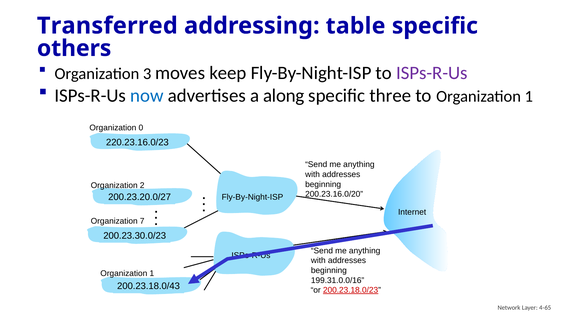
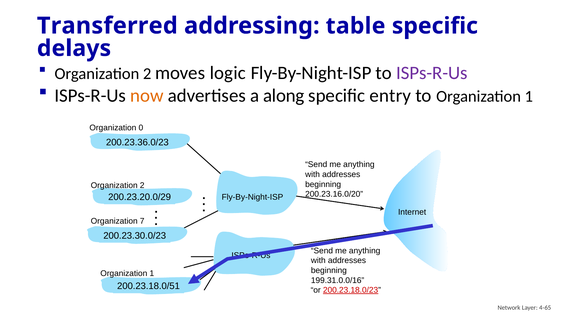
others: others -> delays
3 at (147, 74): 3 -> 2
keep: keep -> logic
now colour: blue -> orange
three: three -> entry
220.23.16.0/23: 220.23.16.0/23 -> 200.23.36.0/23
200.23.20.0/27: 200.23.20.0/27 -> 200.23.20.0/29
200.23.18.0/43: 200.23.18.0/43 -> 200.23.18.0/51
